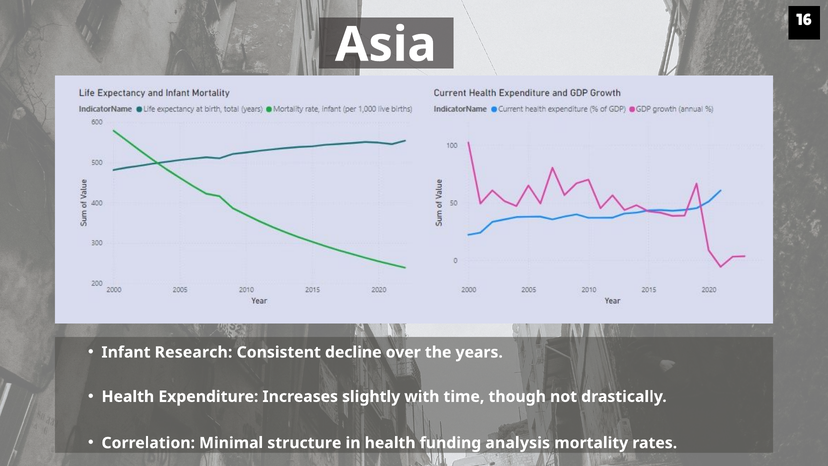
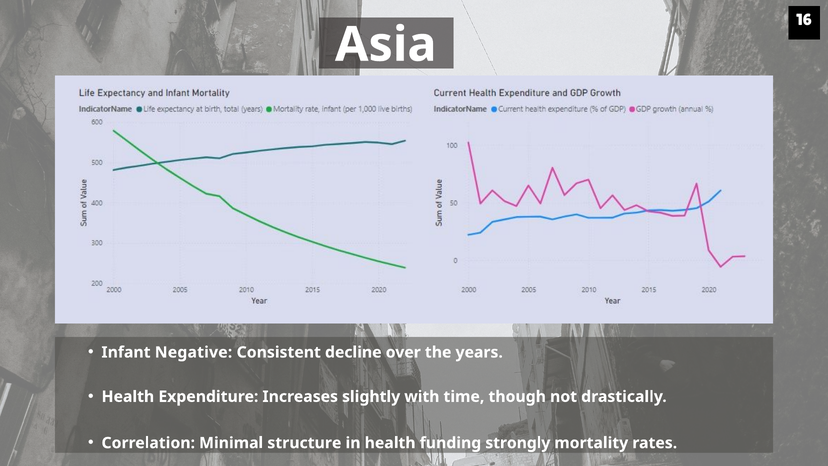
Research: Research -> Negative
analysis: analysis -> strongly
